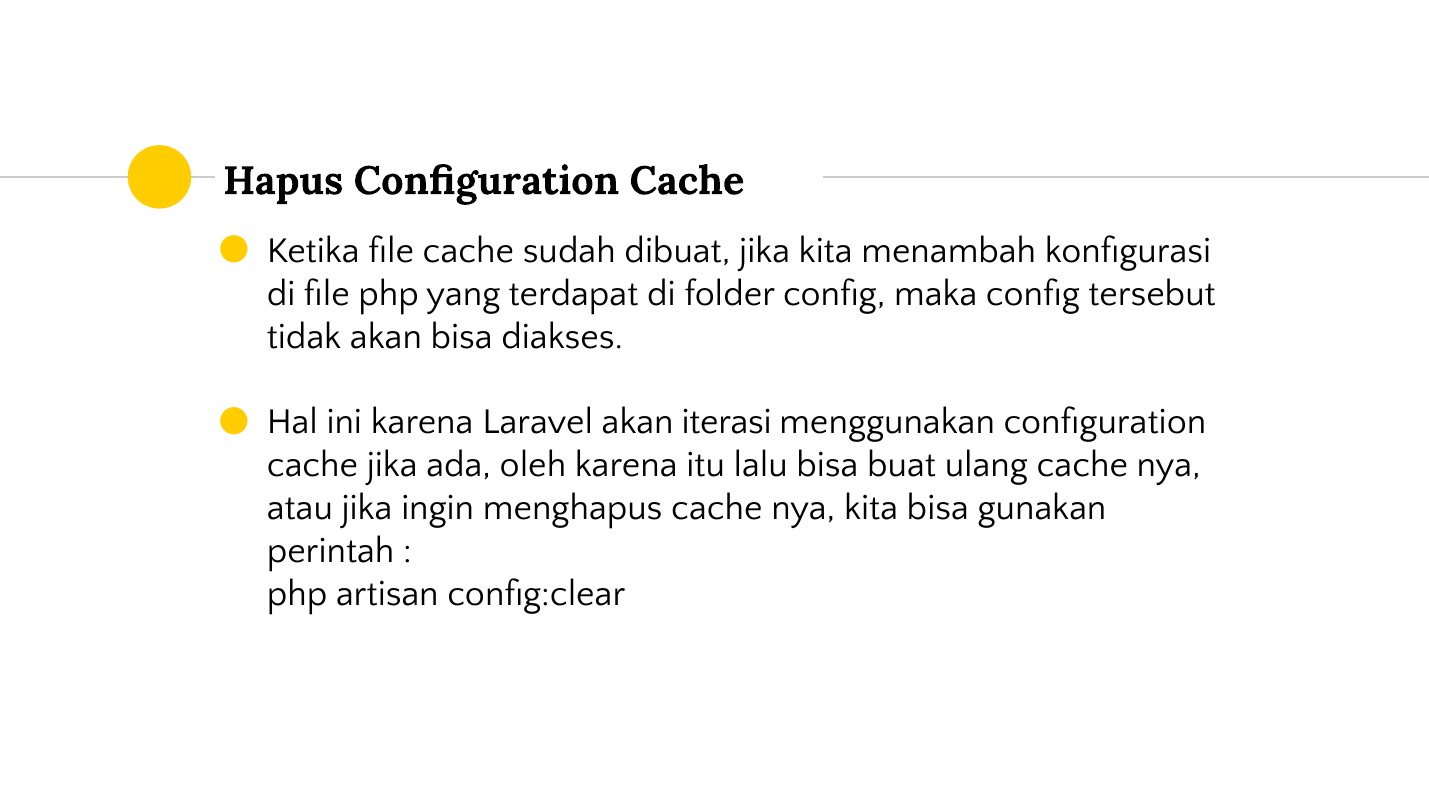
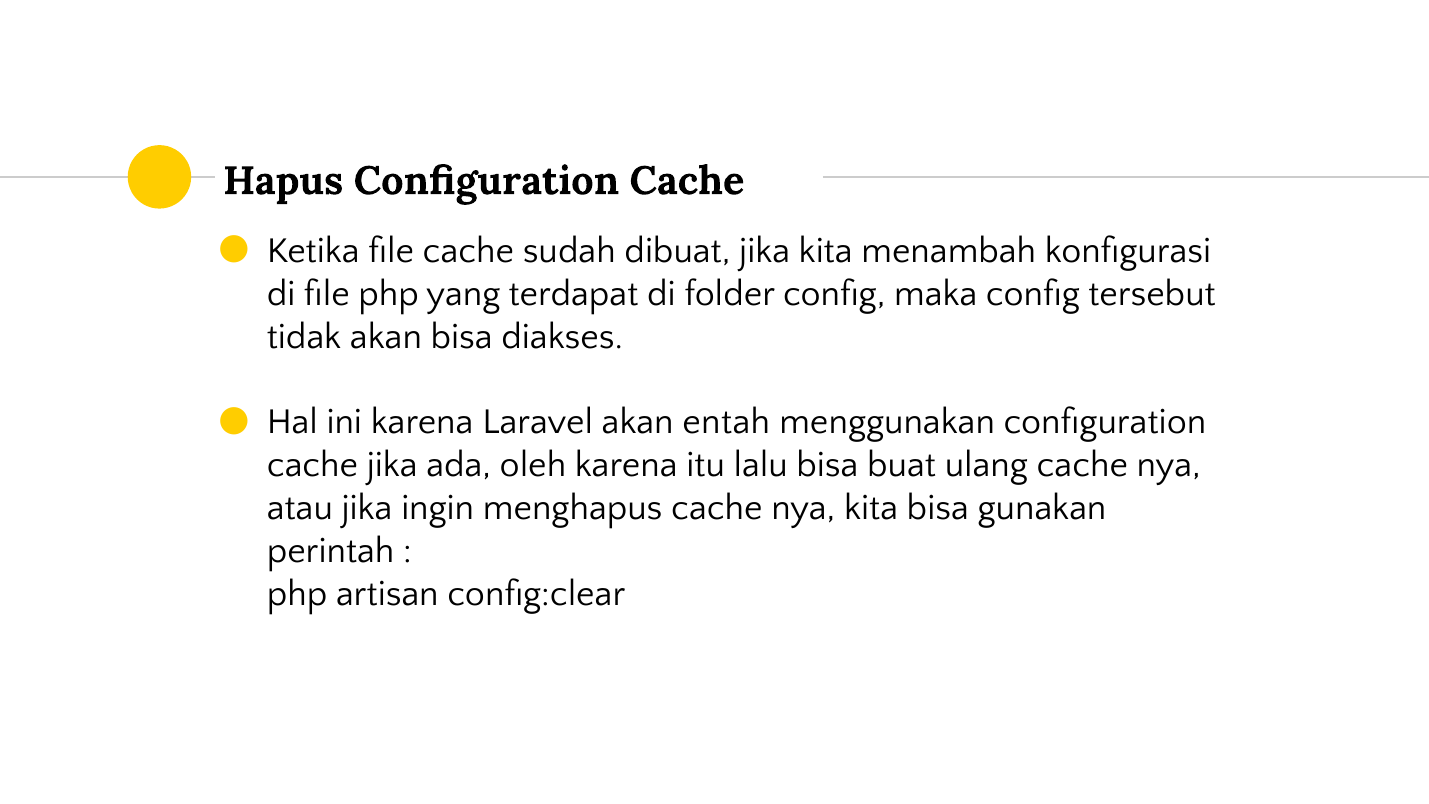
iterasi: iterasi -> entah
